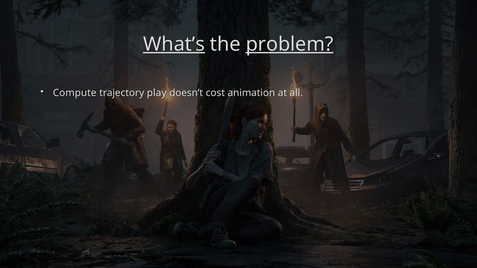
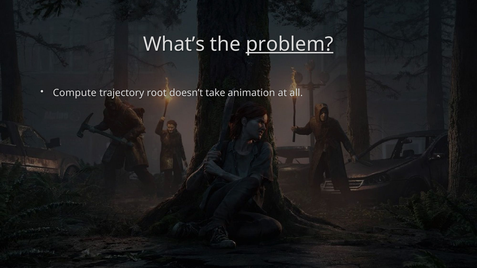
What’s underline: present -> none
play: play -> root
cost: cost -> take
